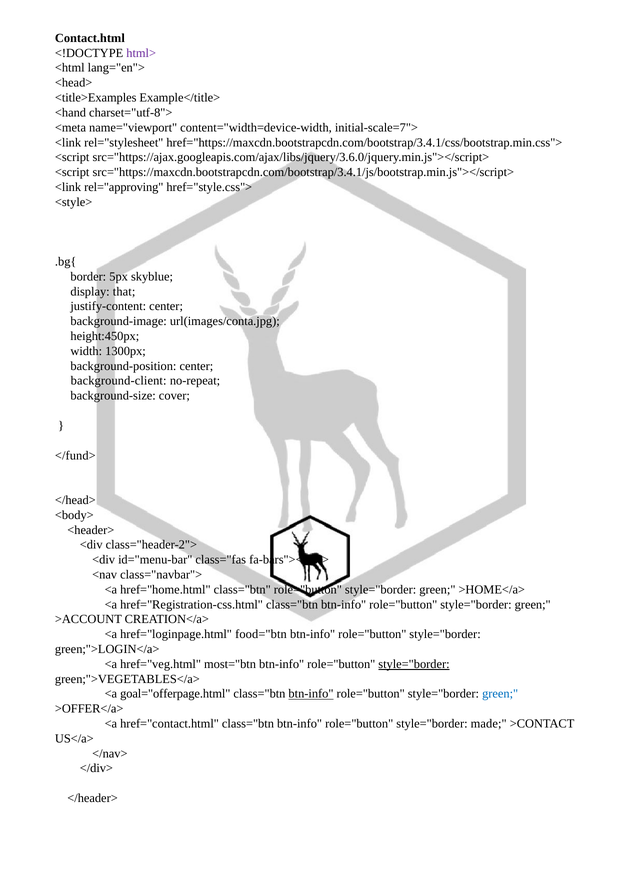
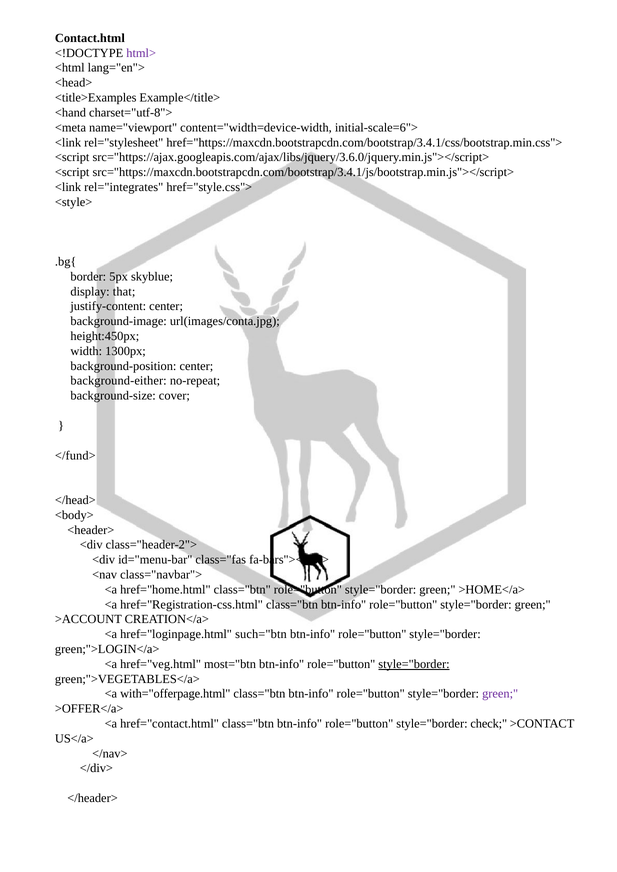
initial-scale=7">: initial-scale=7"> -> initial-scale=6">
rel="approving: rel="approving -> rel="integrates
background-client: background-client -> background-either
food="btn: food="btn -> such="btn
goal="offerpage.html: goal="offerpage.html -> with="offerpage.html
btn-info at (311, 694) underline: present -> none
green at (500, 694) colour: blue -> purple
made: made -> check
